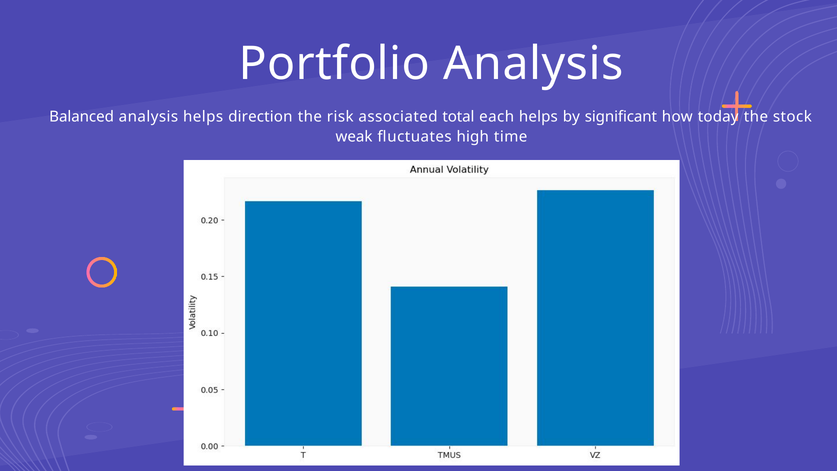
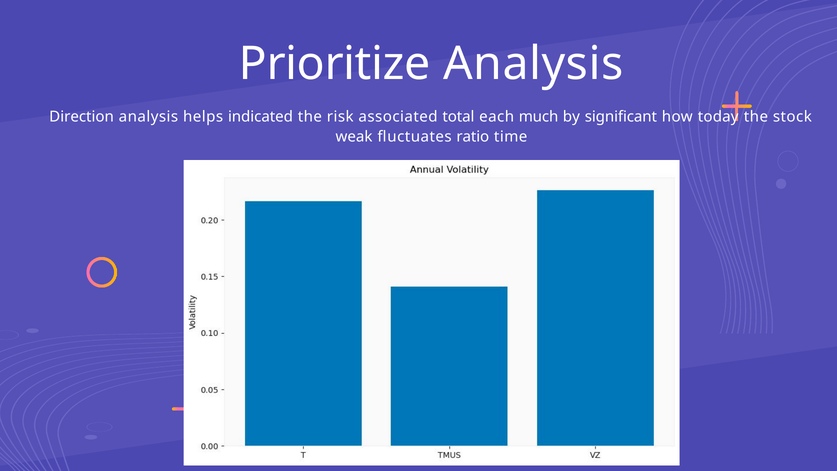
Portfolio: Portfolio -> Prioritize
Balanced: Balanced -> Direction
direction: direction -> indicated
each helps: helps -> much
high: high -> ratio
